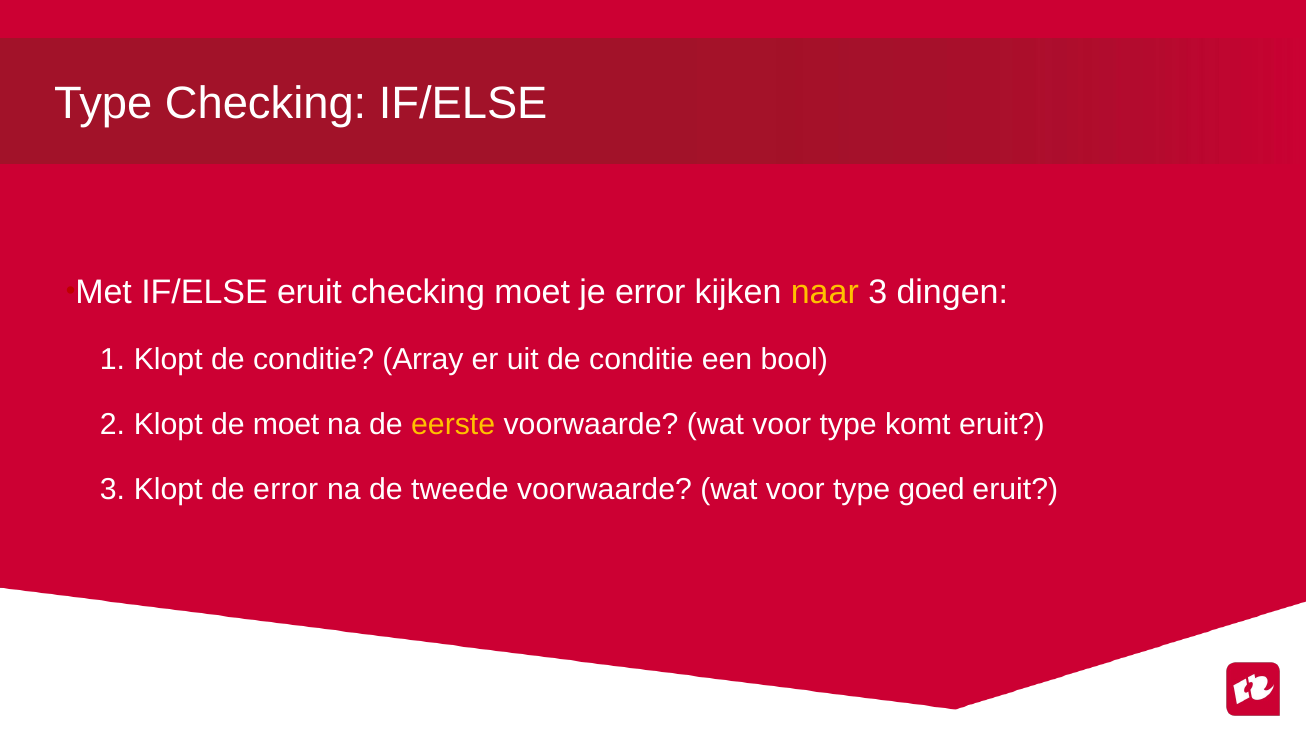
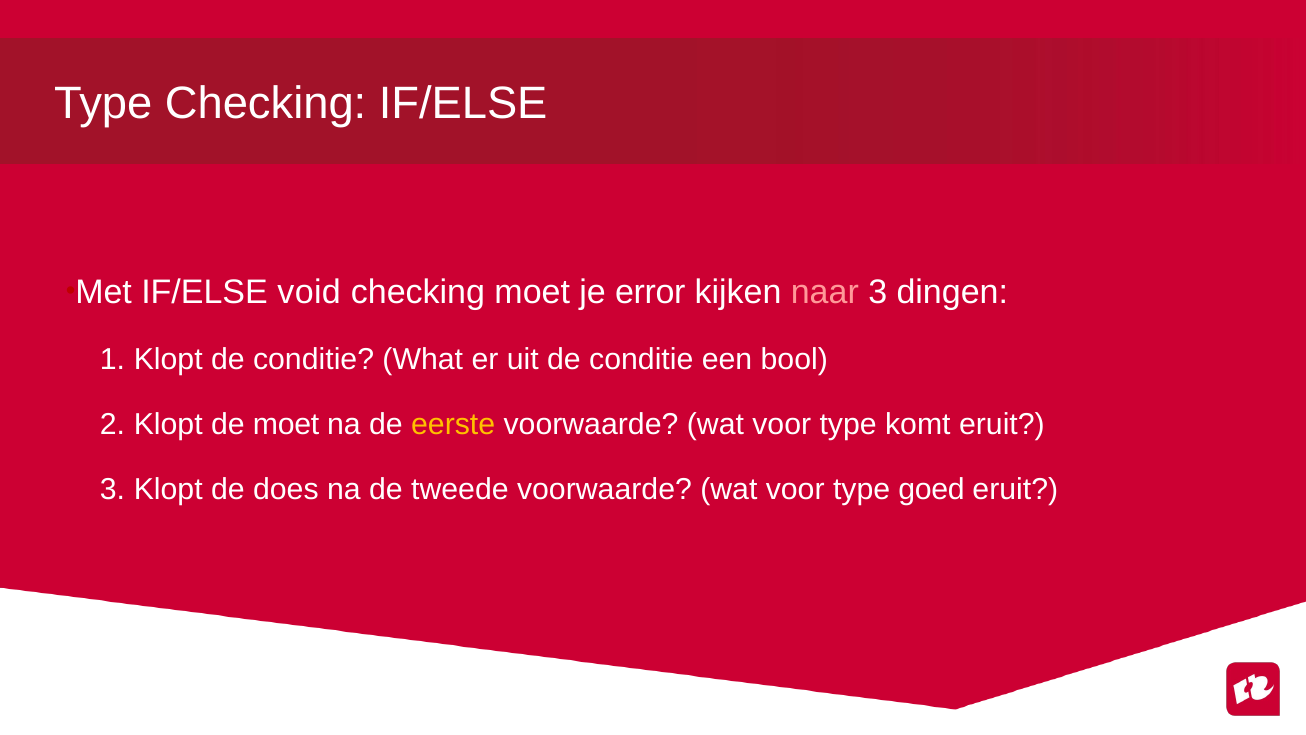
IF/ELSE eruit: eruit -> void
naar colour: yellow -> pink
Array: Array -> What
de error: error -> does
